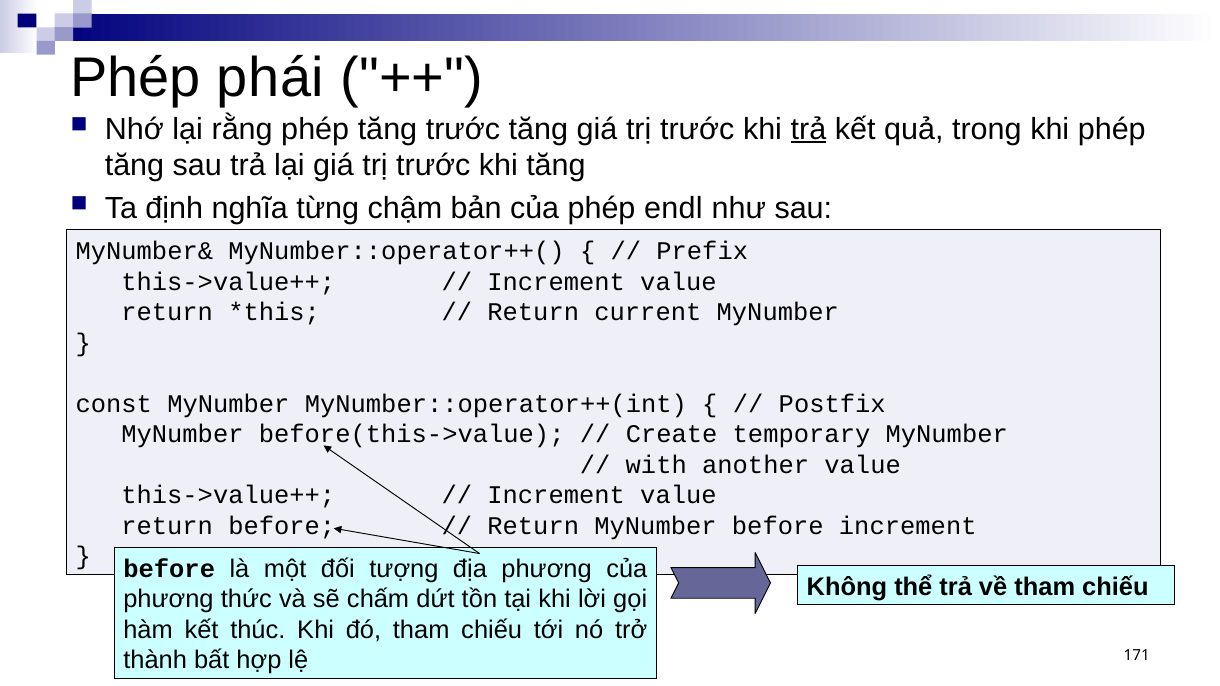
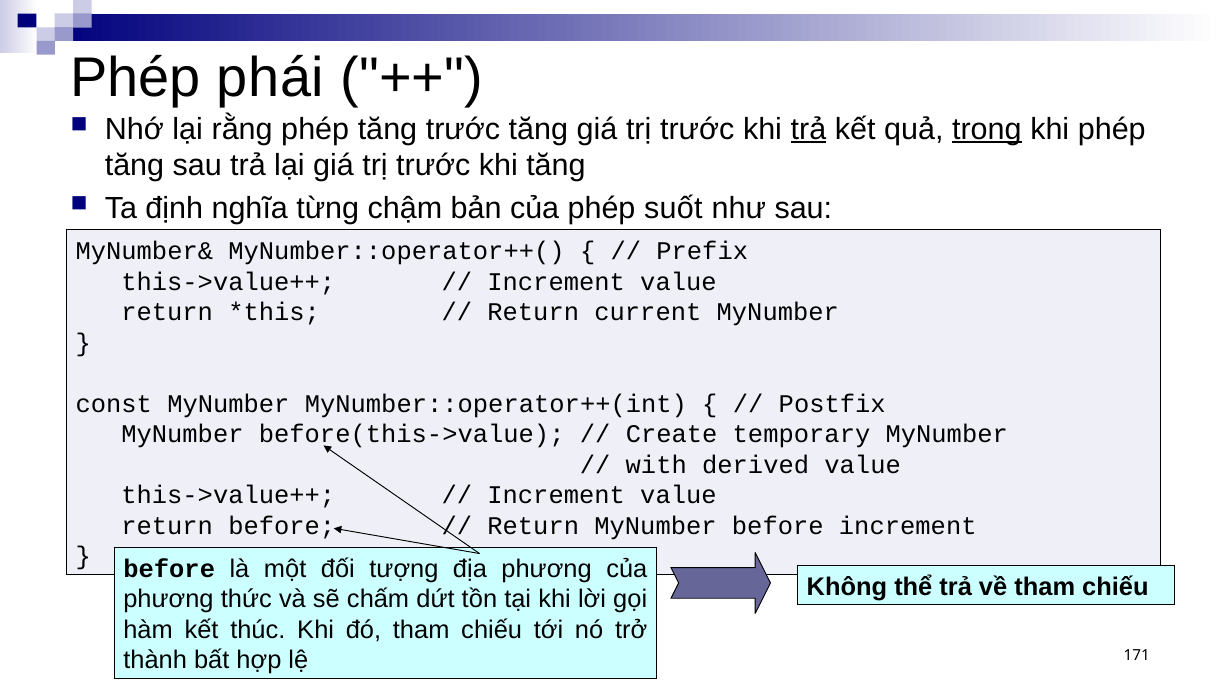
trong underline: none -> present
endl: endl -> suốt
another: another -> derived
